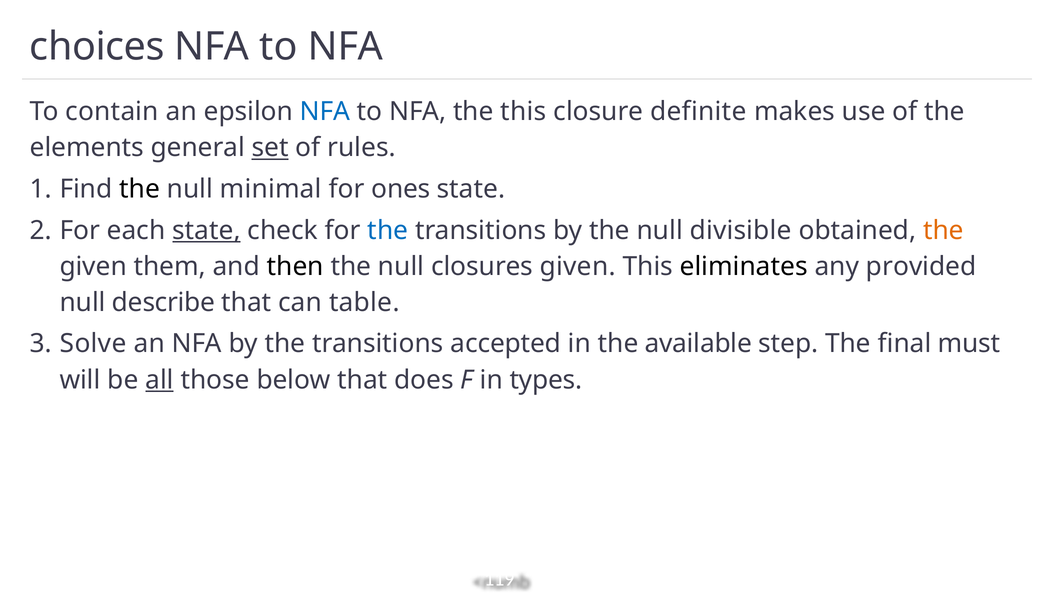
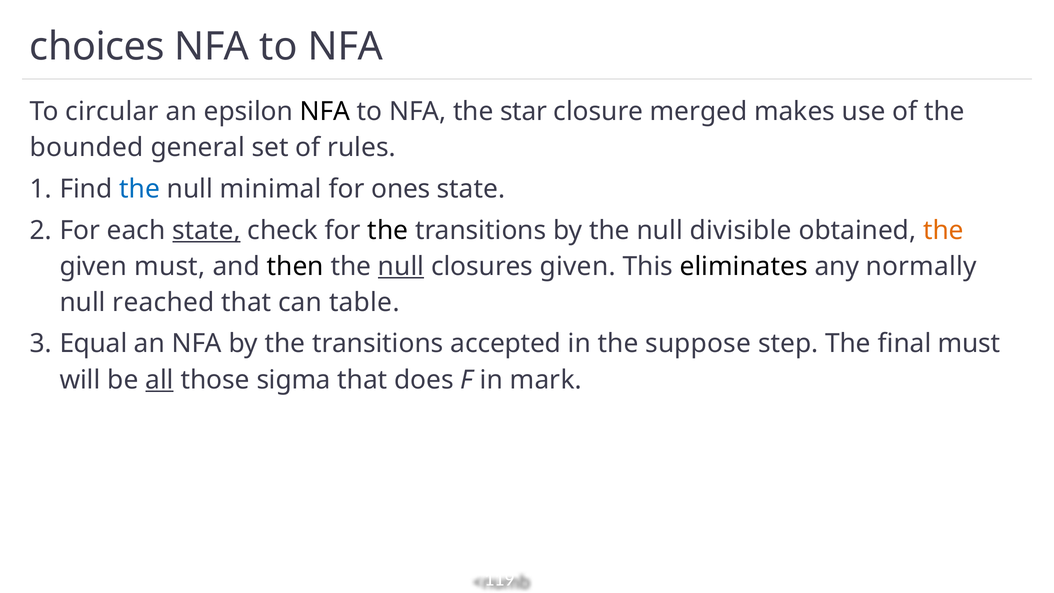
contain: contain -> circular
NFA at (325, 112) colour: blue -> black
the this: this -> star
definite: definite -> merged
elements: elements -> bounded
set underline: present -> none
the at (140, 189) colour: black -> blue
the at (388, 230) colour: blue -> black
given them: them -> must
null at (401, 266) underline: none -> present
provided: provided -> normally
describe: describe -> reached
Solve: Solve -> Equal
available: available -> suppose
below: below -> sigma
types: types -> mark
